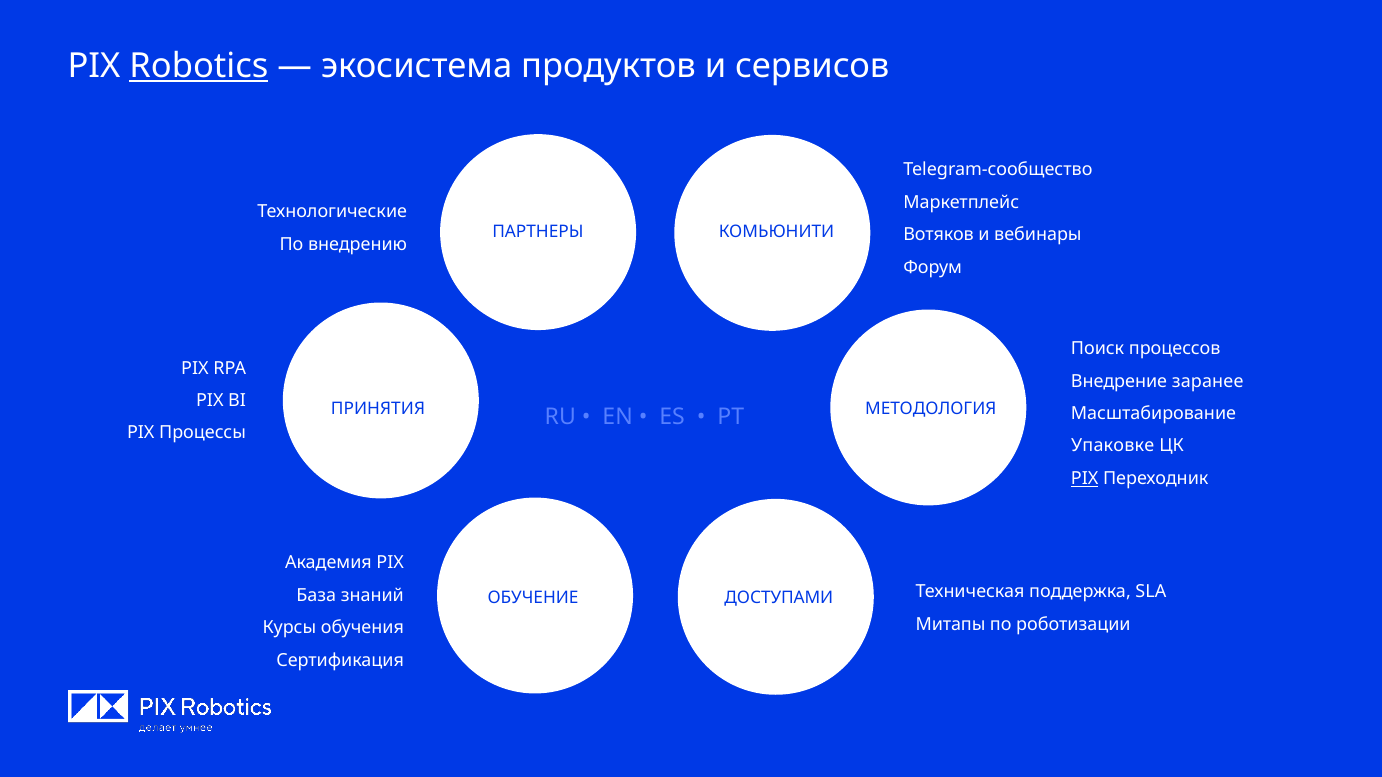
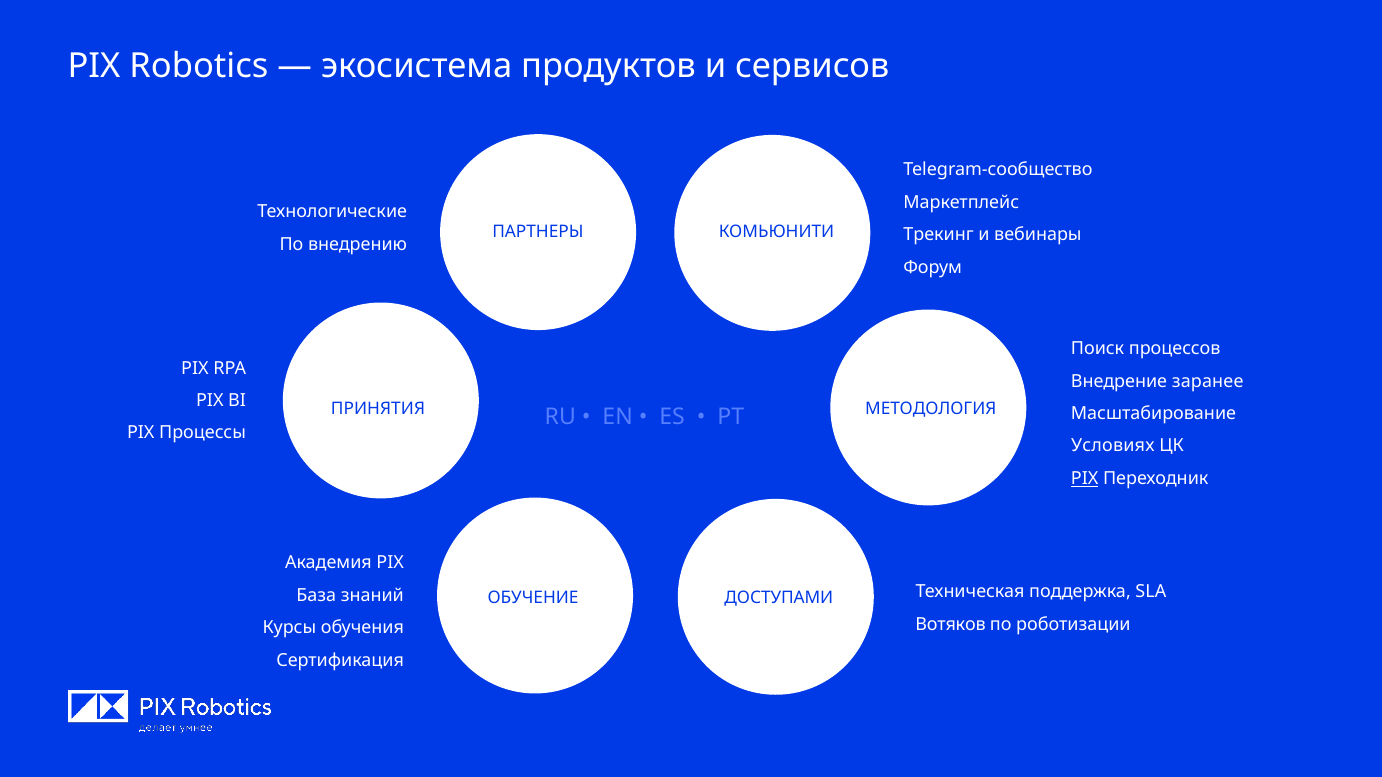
Robotics underline: present -> none
Вотяков: Вотяков -> Трекинг
Упаковке: Упаковке -> Условиях
Митапы: Митапы -> Вотяков
